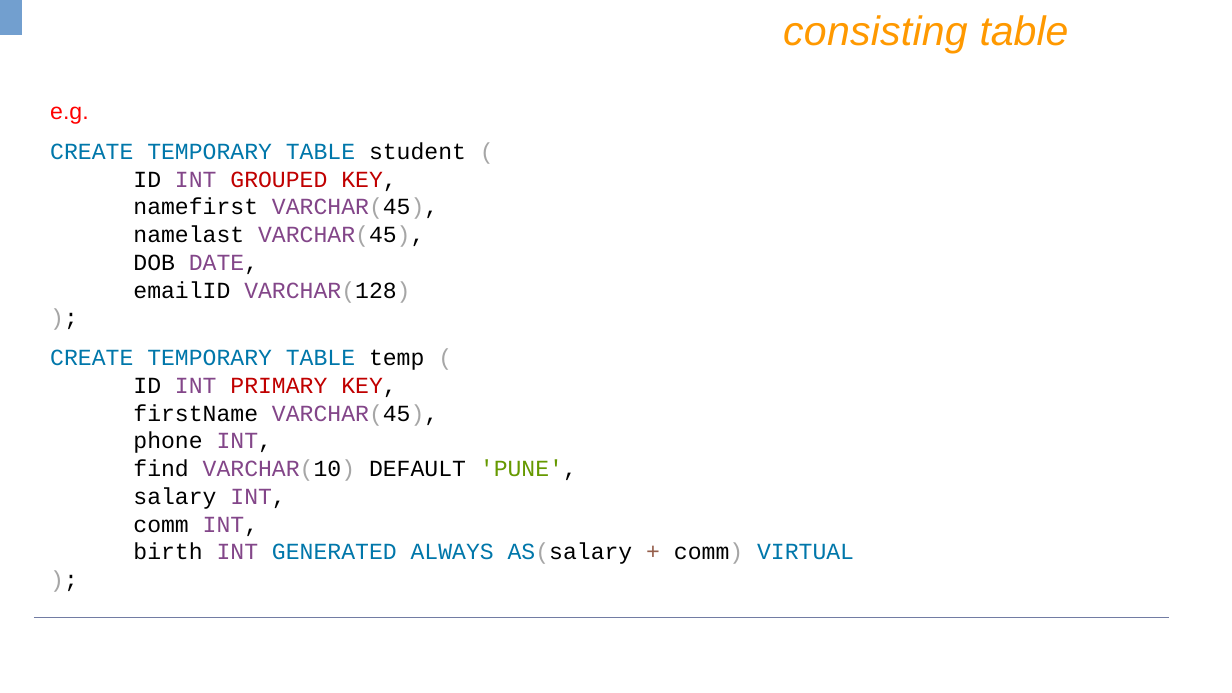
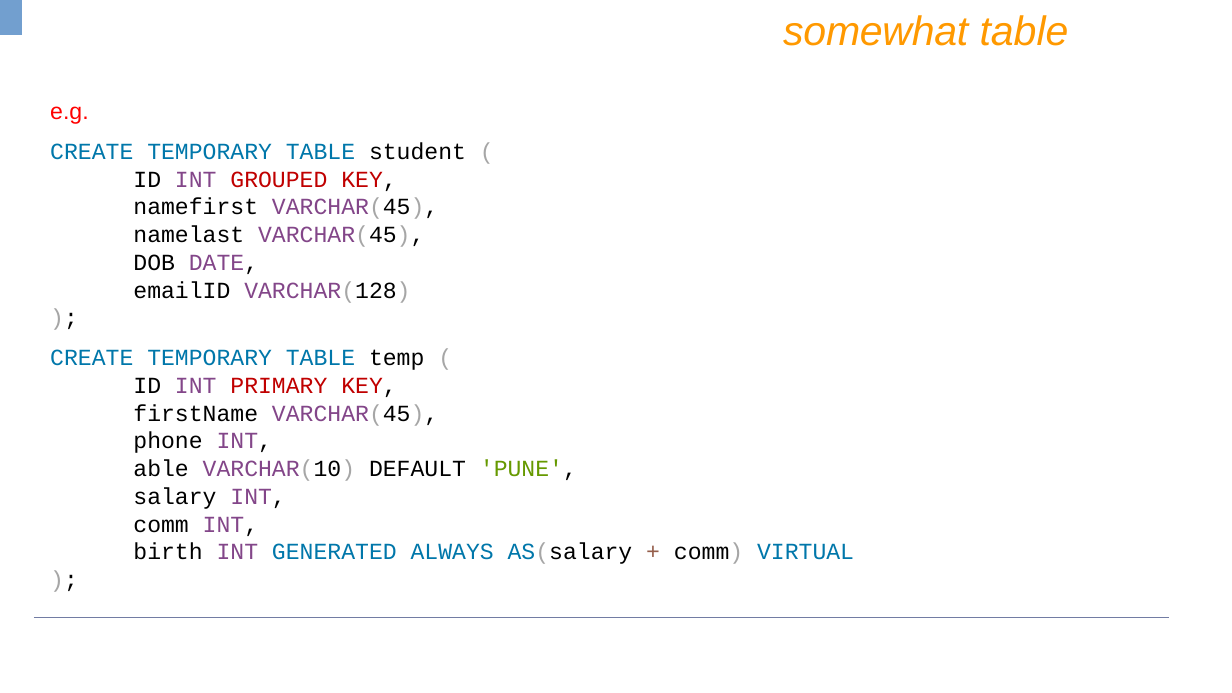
consisting: consisting -> somewhat
find: find -> able
